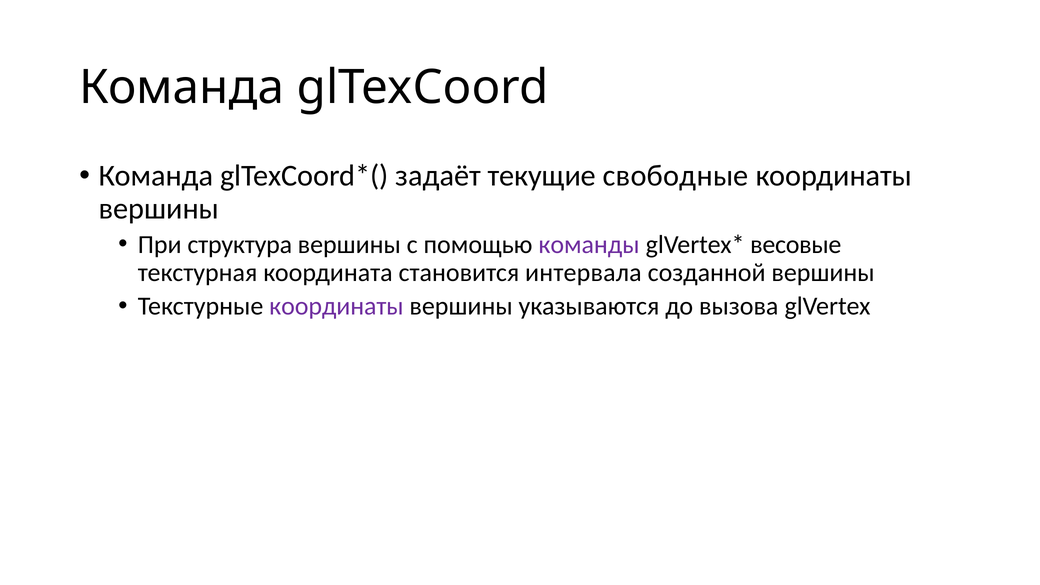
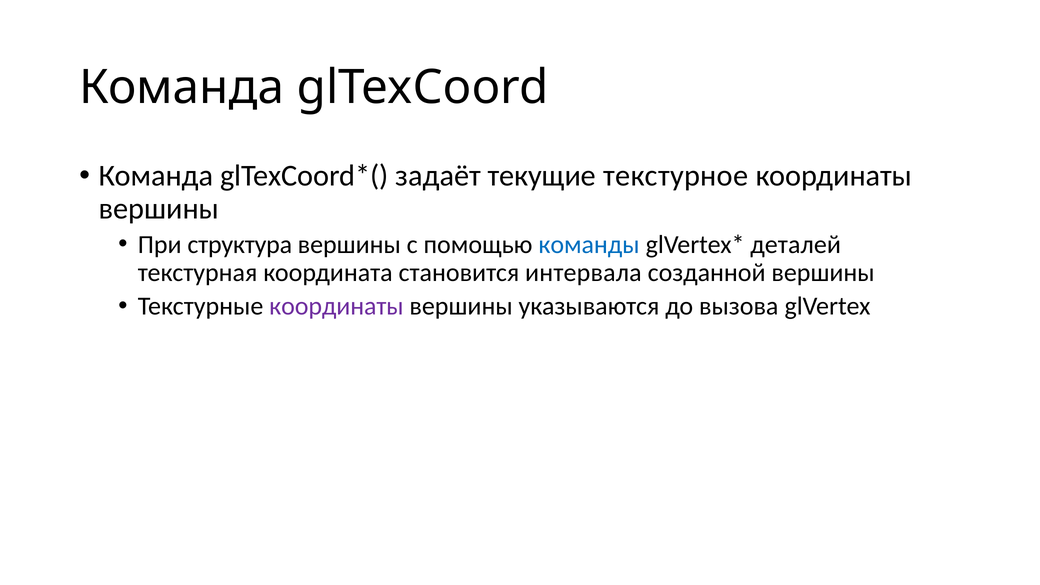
свободные: свободные -> текстурное
команды colour: purple -> blue
весовые: весовые -> деталей
